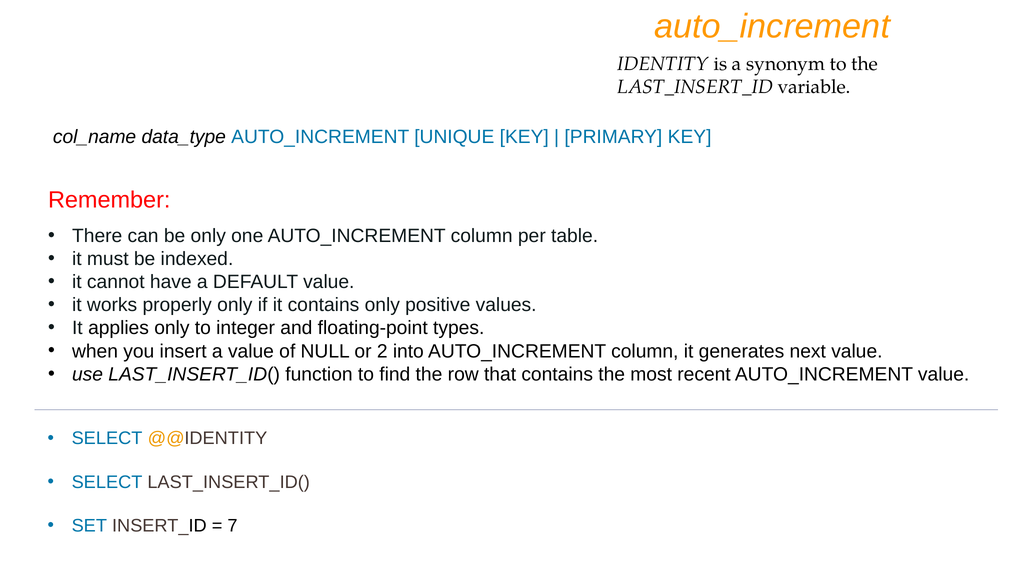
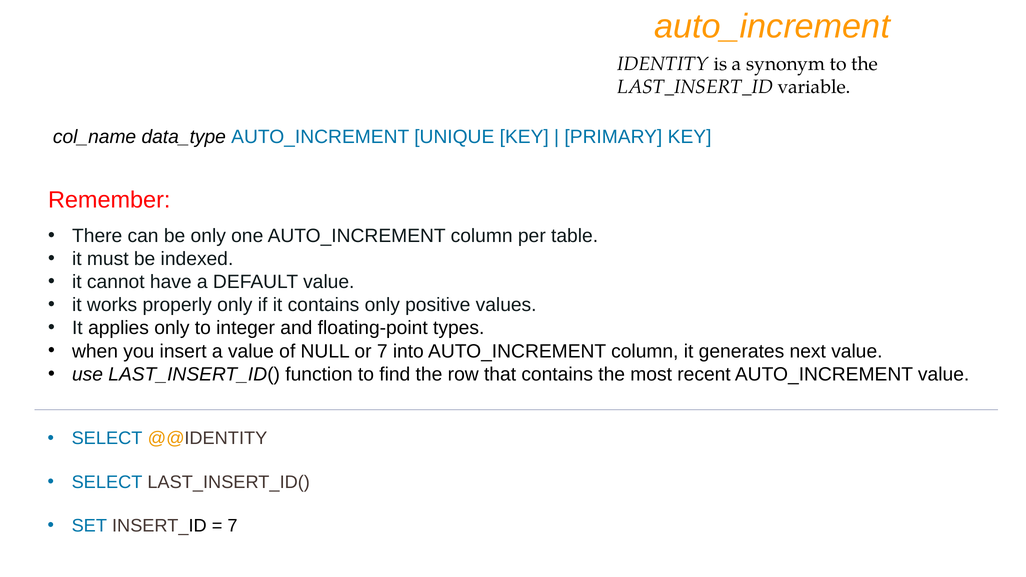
or 2: 2 -> 7
